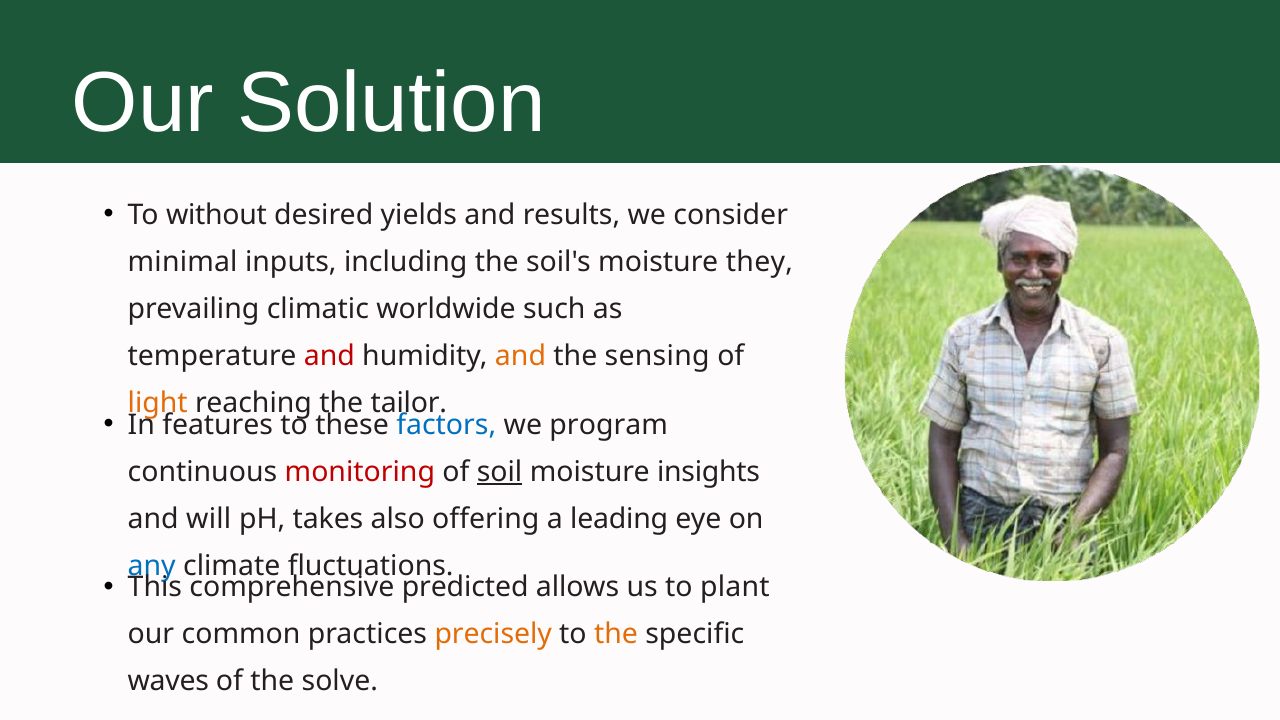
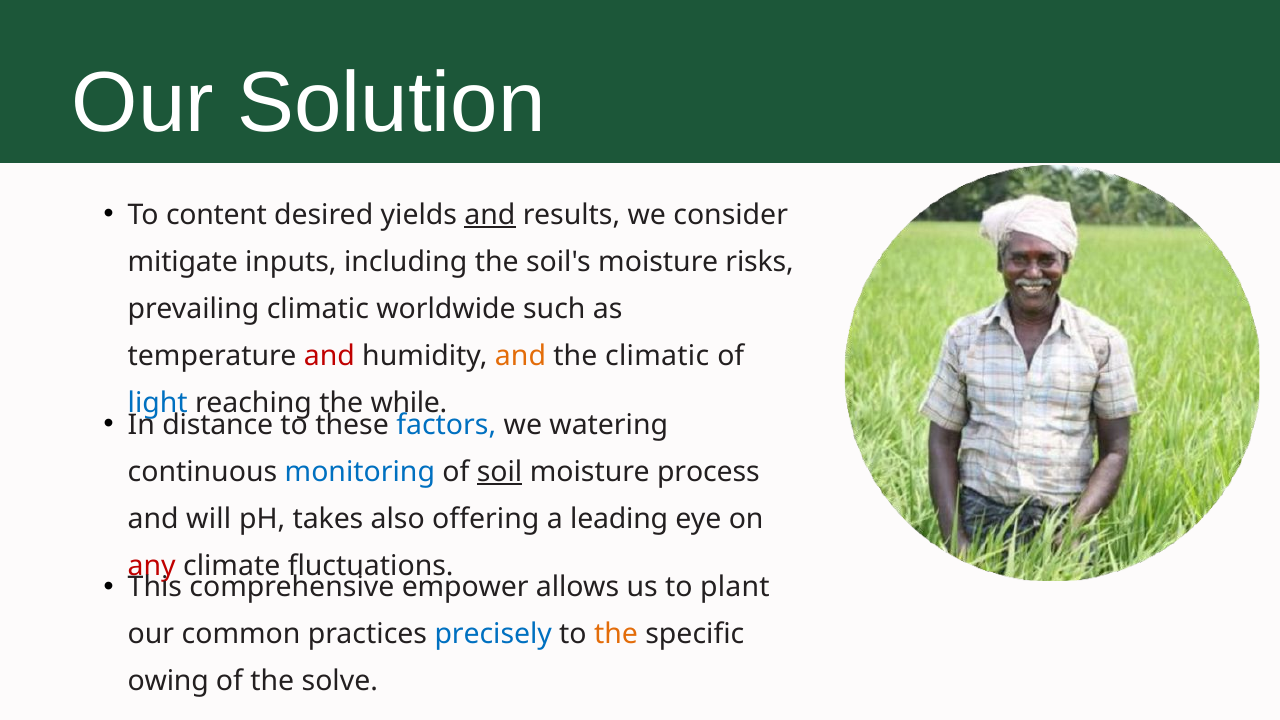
without: without -> content
and at (490, 215) underline: none -> present
minimal: minimal -> mitigate
they: they -> risks
the sensing: sensing -> climatic
light colour: orange -> blue
tailor: tailor -> while
features: features -> distance
program: program -> watering
monitoring colour: red -> blue
insights: insights -> process
any colour: blue -> red
predicted: predicted -> empower
precisely colour: orange -> blue
waves: waves -> owing
